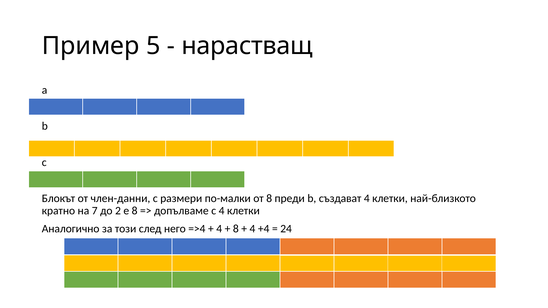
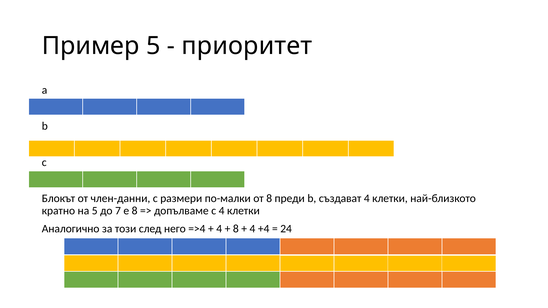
нарастващ: нарастващ -> приоритет
на 7: 7 -> 5
2: 2 -> 7
